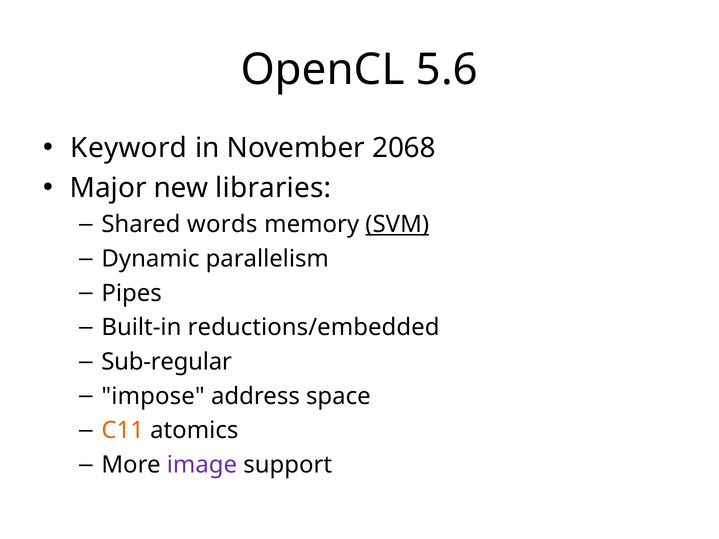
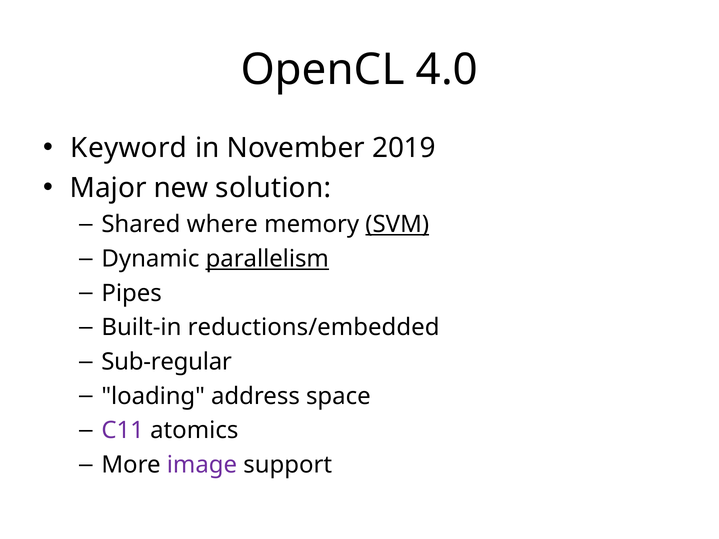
5.6: 5.6 -> 4.0
2068: 2068 -> 2019
libraries: libraries -> solution
words: words -> where
parallelism underline: none -> present
impose: impose -> loading
C11 colour: orange -> purple
